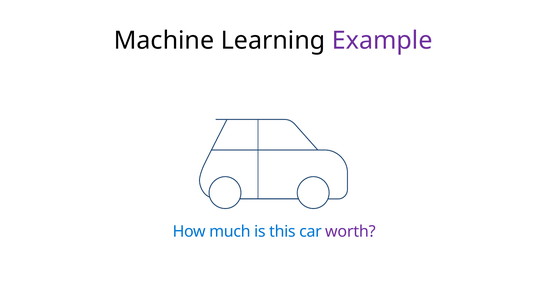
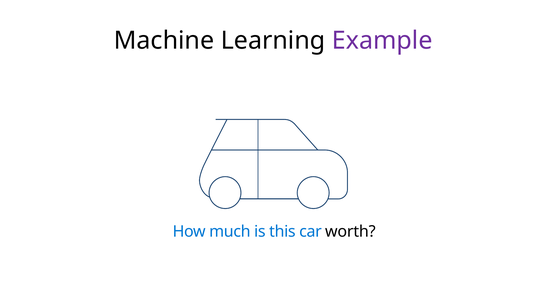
worth colour: purple -> black
